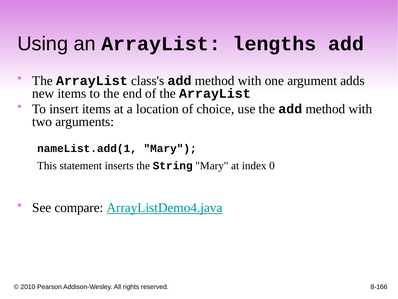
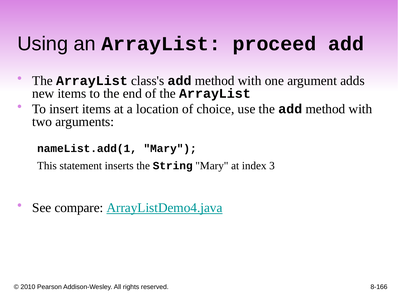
lengths: lengths -> proceed
0: 0 -> 3
